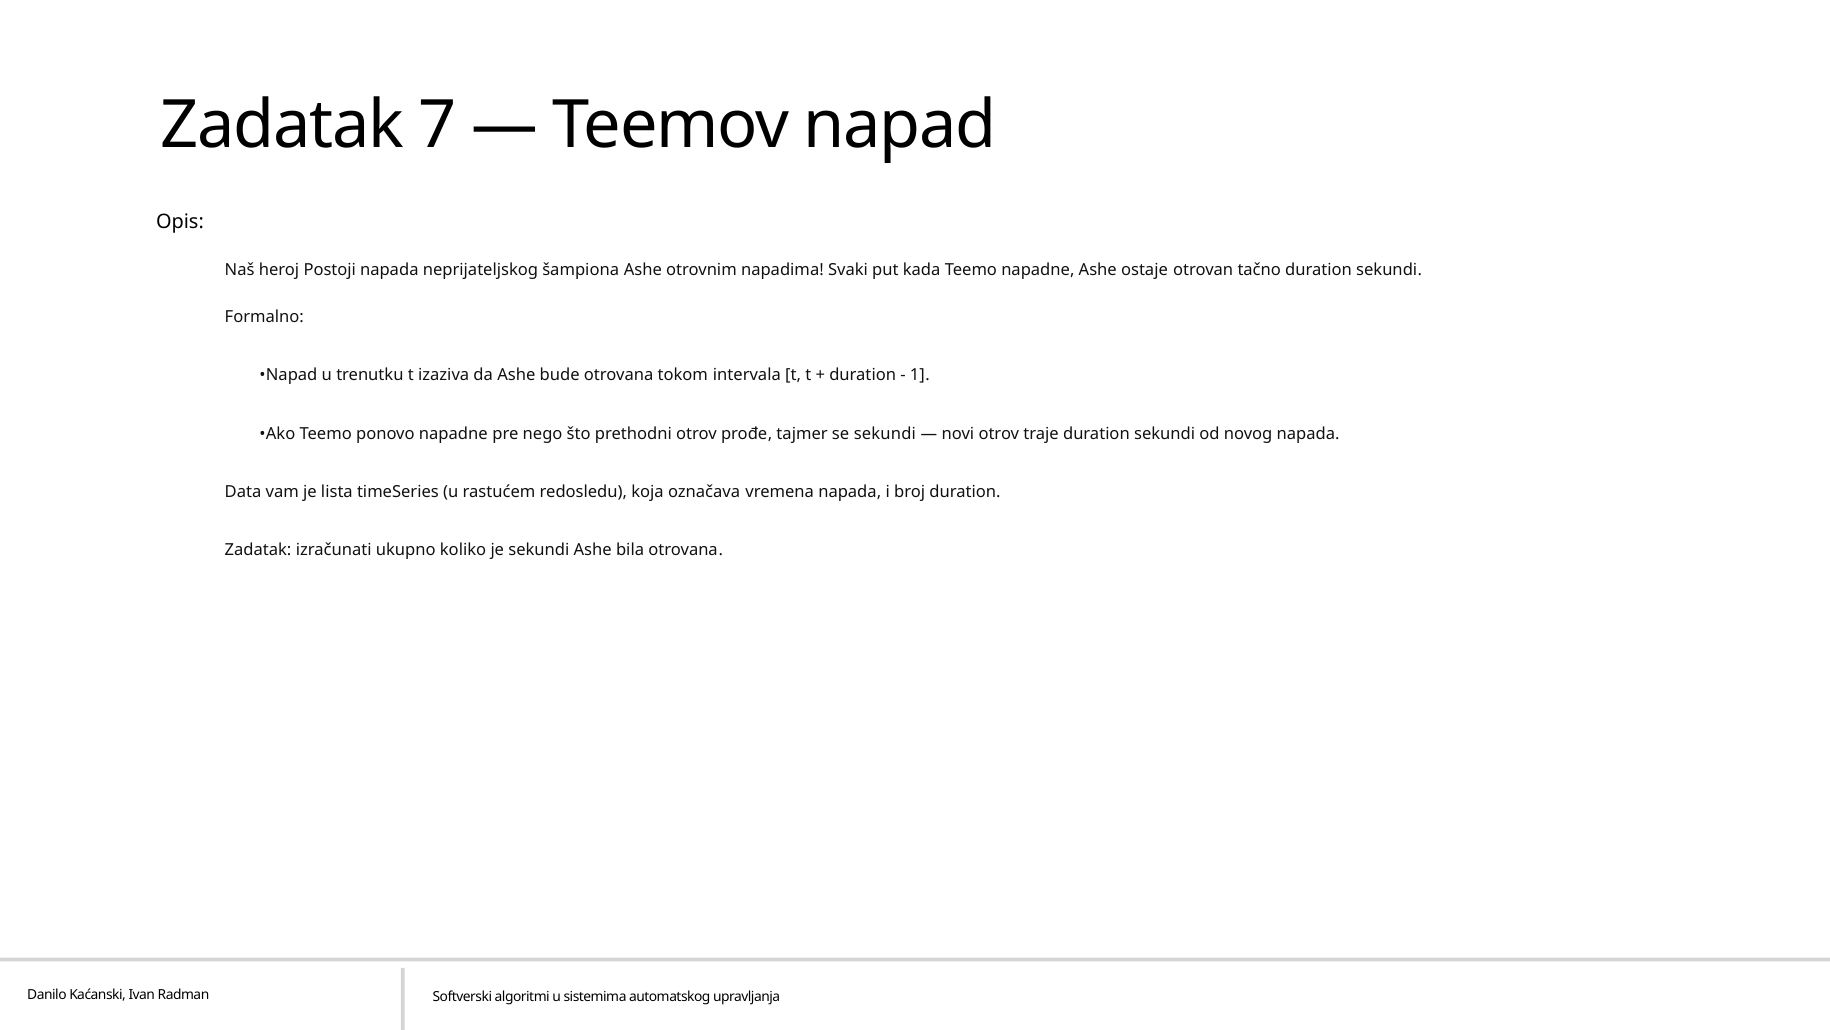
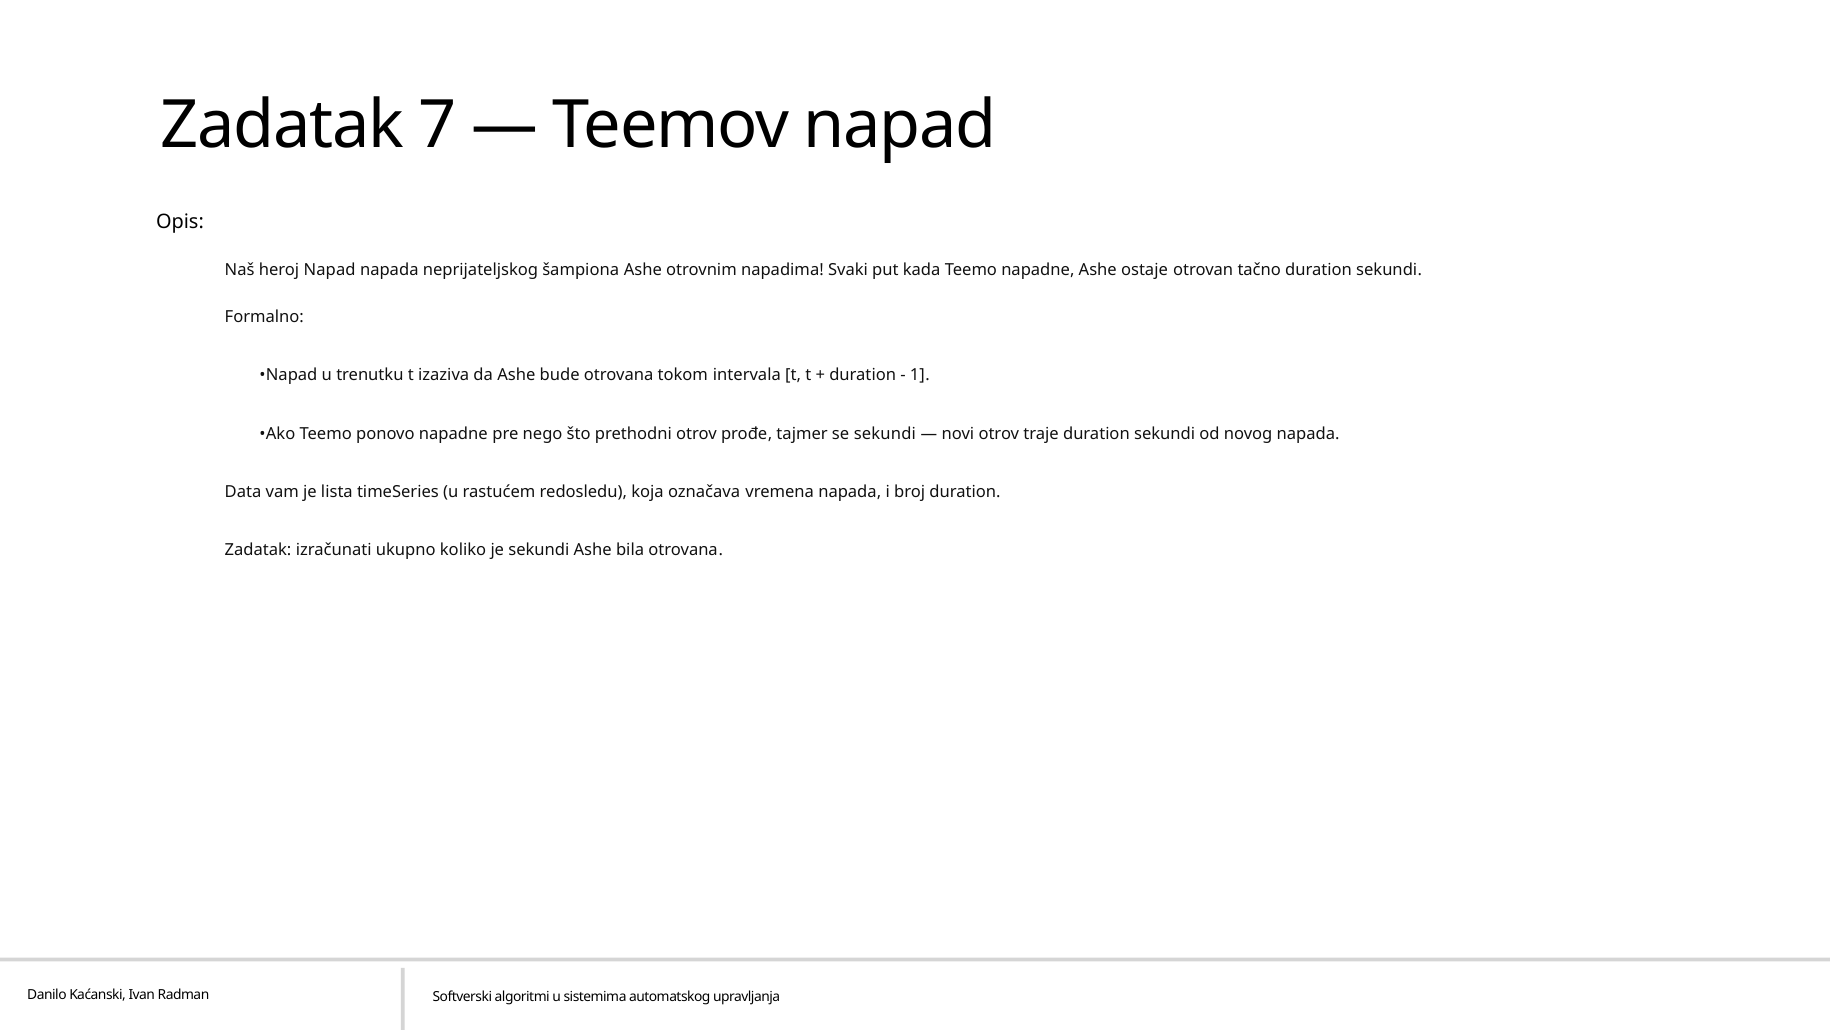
heroj Postoji: Postoji -> Napad
